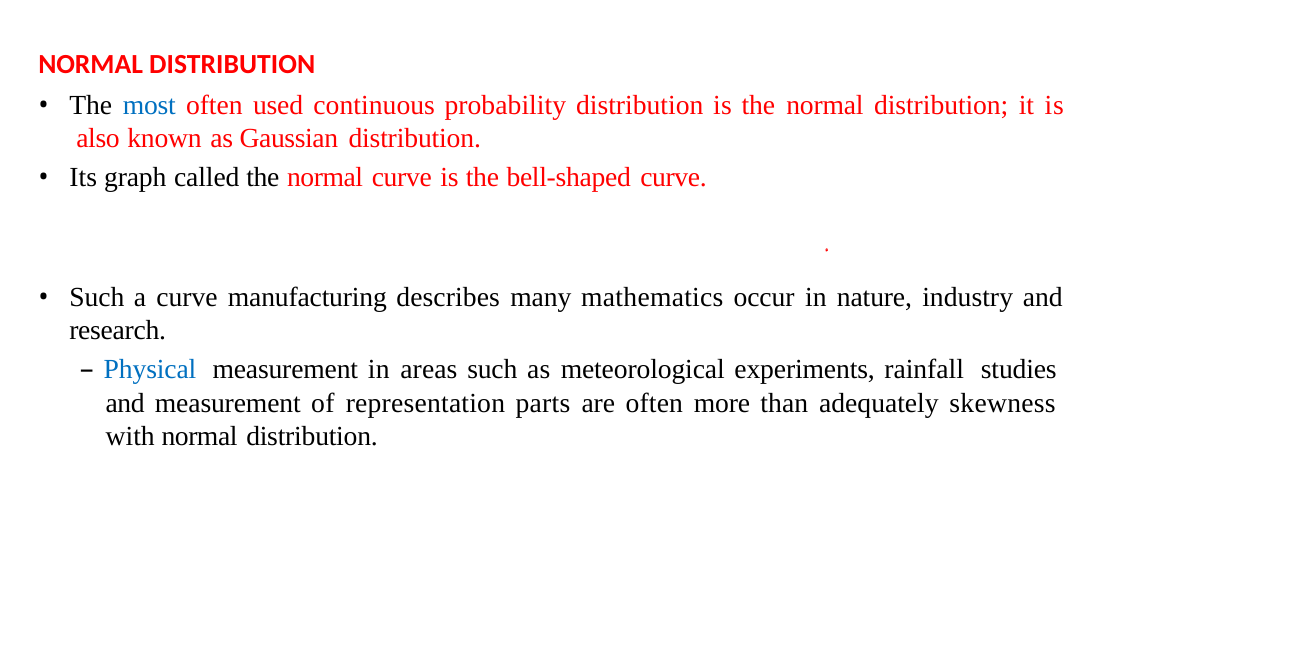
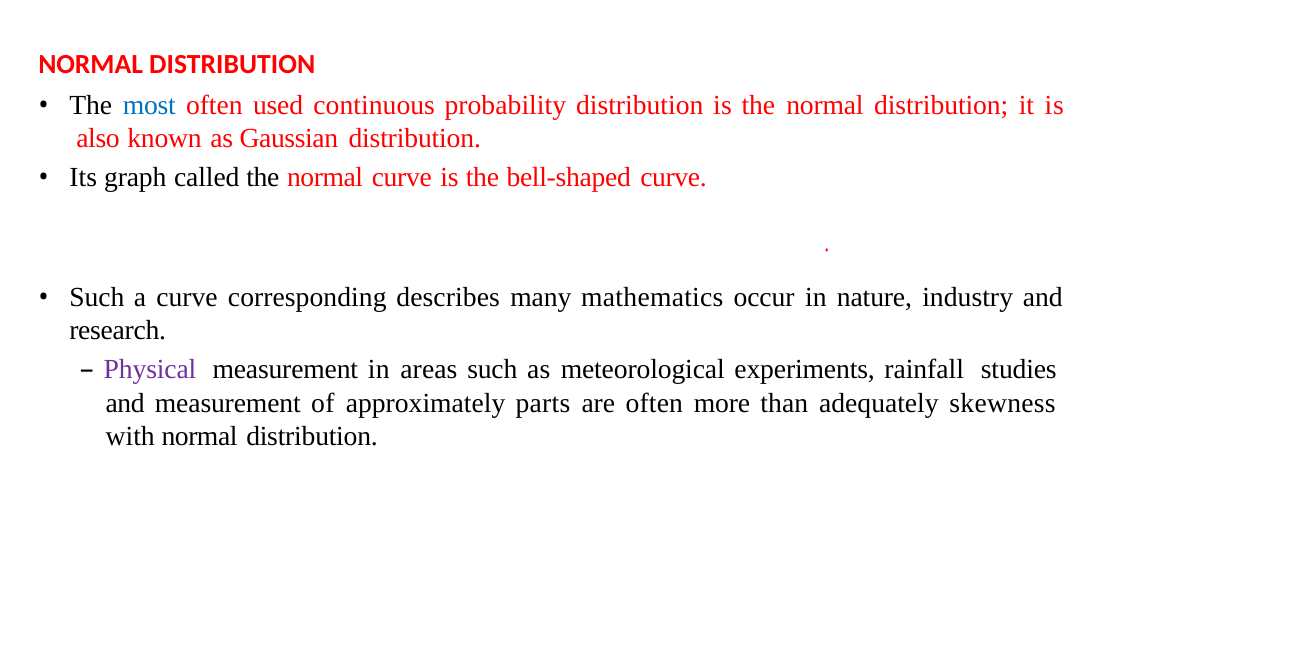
manufacturing: manufacturing -> corresponding
Physical colour: blue -> purple
representation: representation -> approximately
